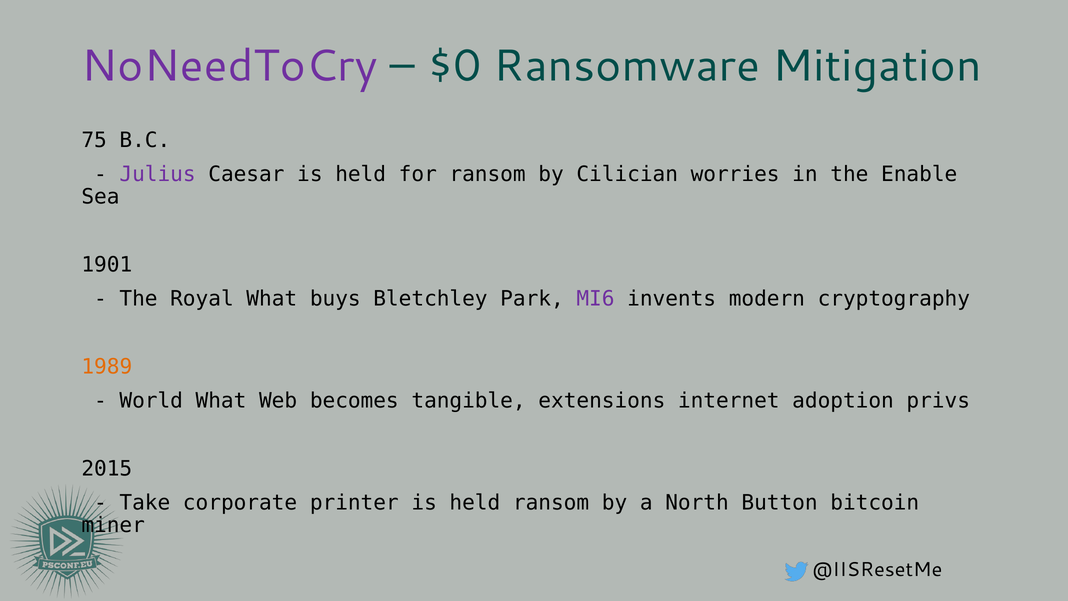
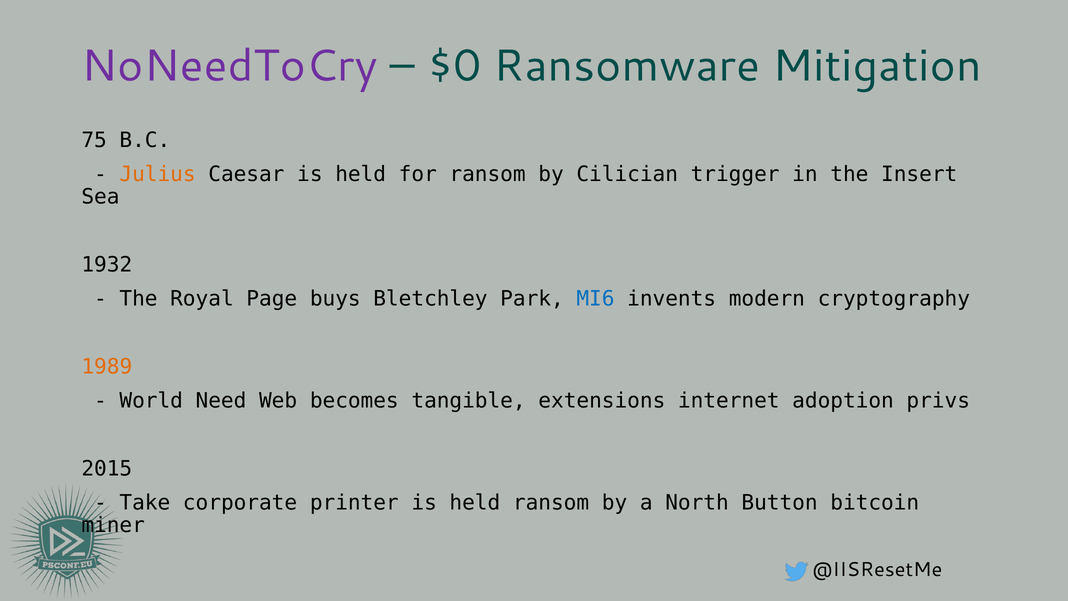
Julius colour: purple -> orange
worries: worries -> trigger
Enable: Enable -> Insert
1901: 1901 -> 1932
Royal What: What -> Page
MI6 colour: purple -> blue
World What: What -> Need
